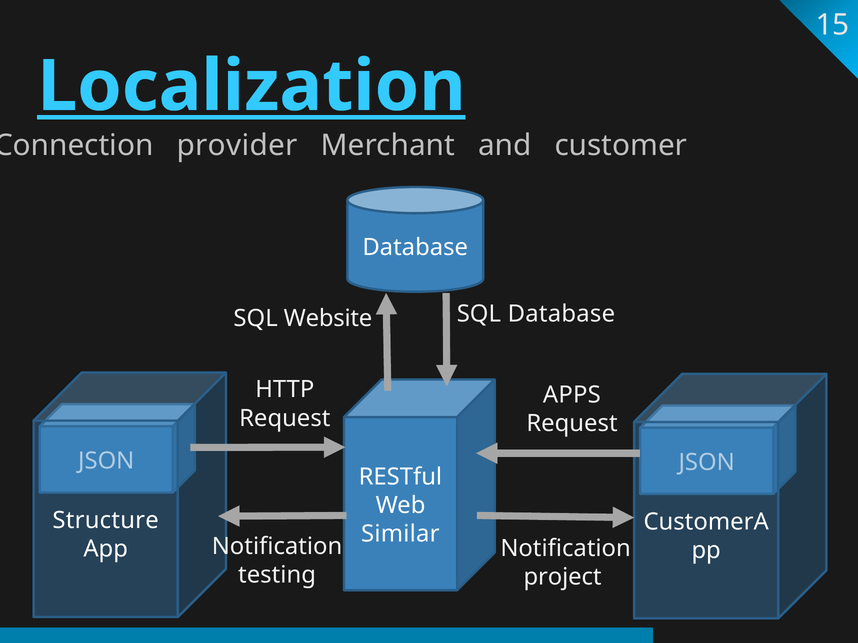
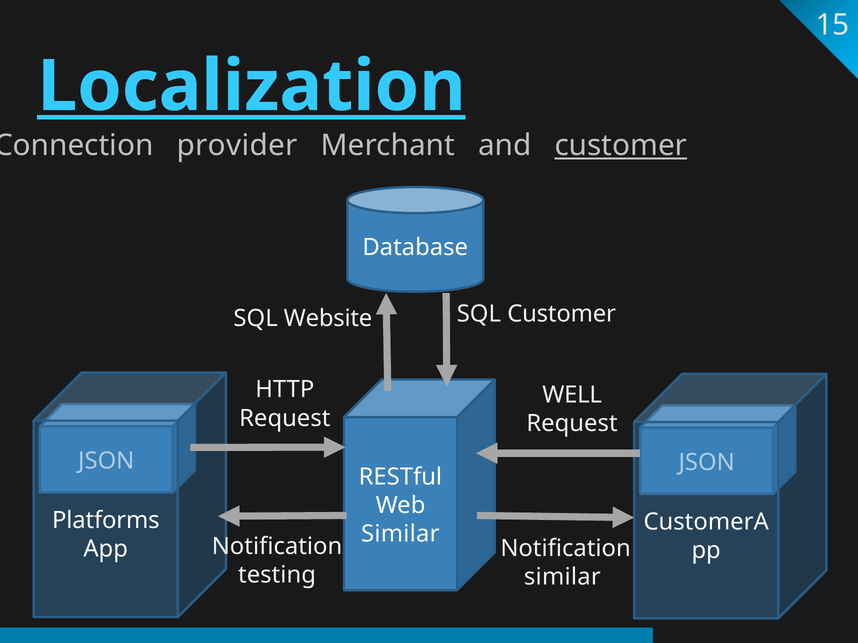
customer at (621, 146) underline: none -> present
SQL Database: Database -> Customer
APPS: APPS -> WELL
Structure: Structure -> Platforms
project at (563, 578): project -> similar
